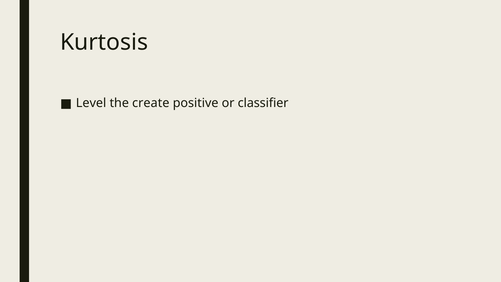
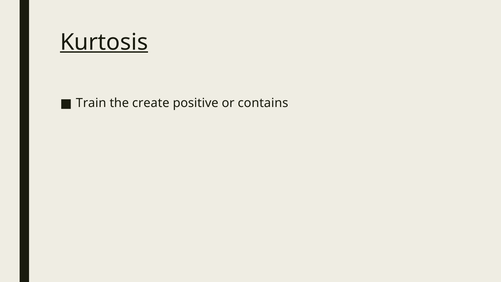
Kurtosis underline: none -> present
Level: Level -> Train
classifier: classifier -> contains
